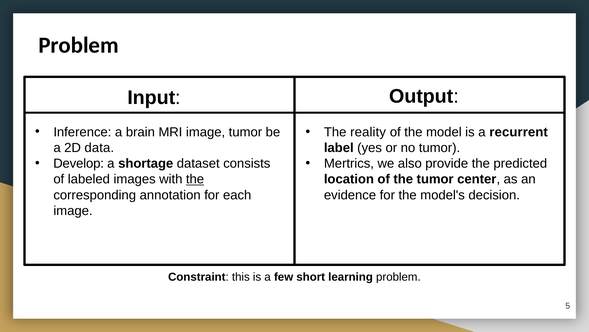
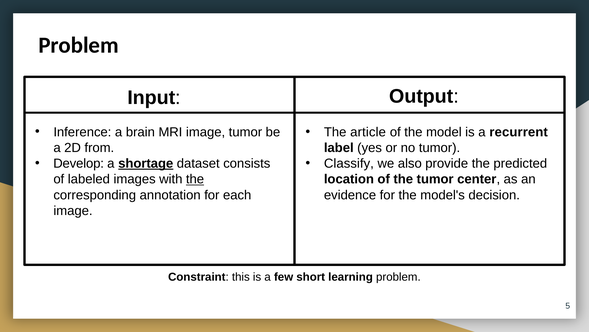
reality: reality -> article
data: data -> from
shortage underline: none -> present
Mertrics: Mertrics -> Classify
